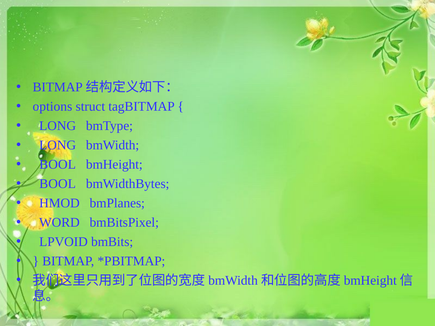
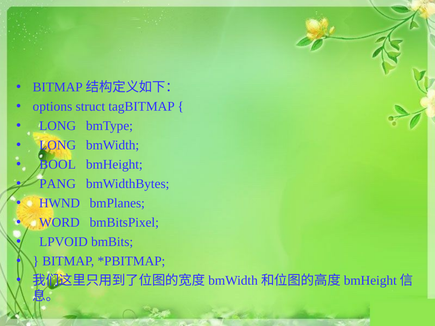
BOOL at (58, 184): BOOL -> PANG
HMOD: HMOD -> HWND
